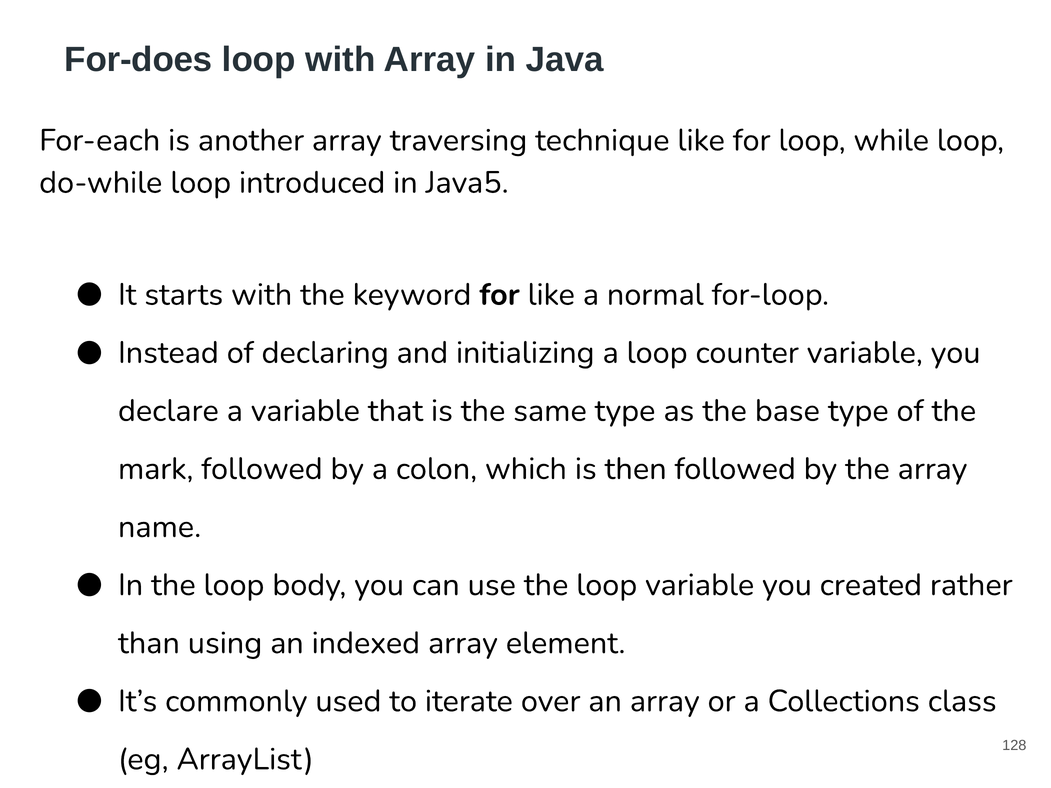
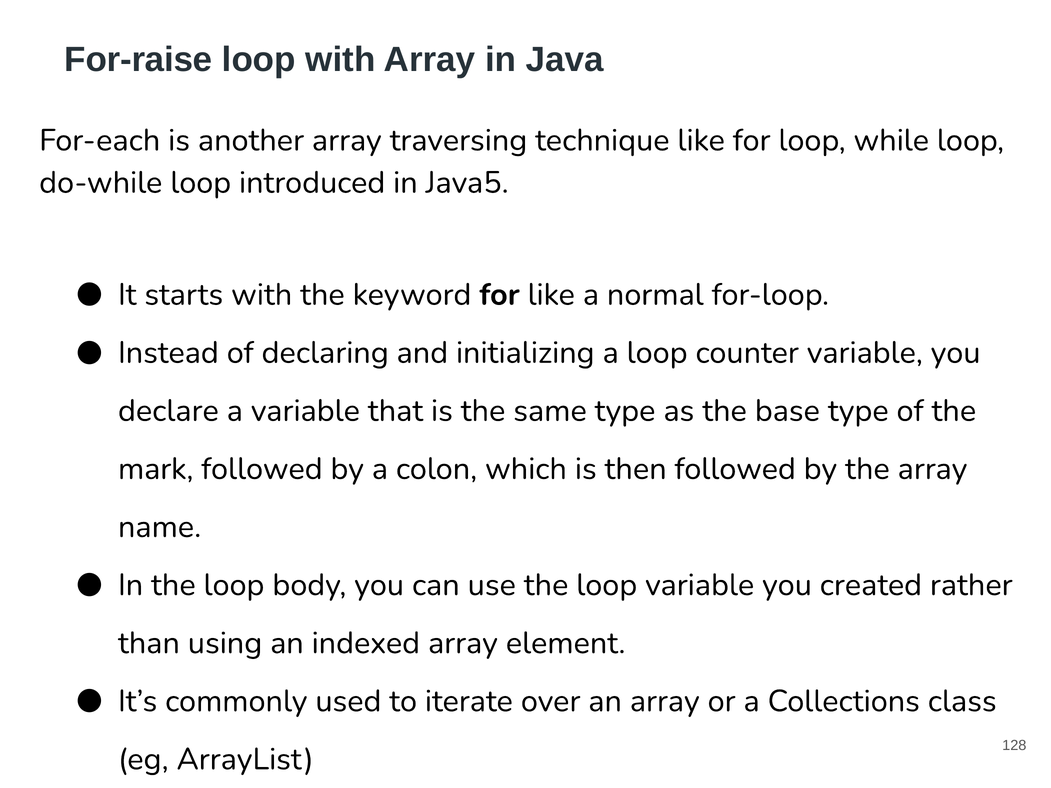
For-does: For-does -> For-raise
